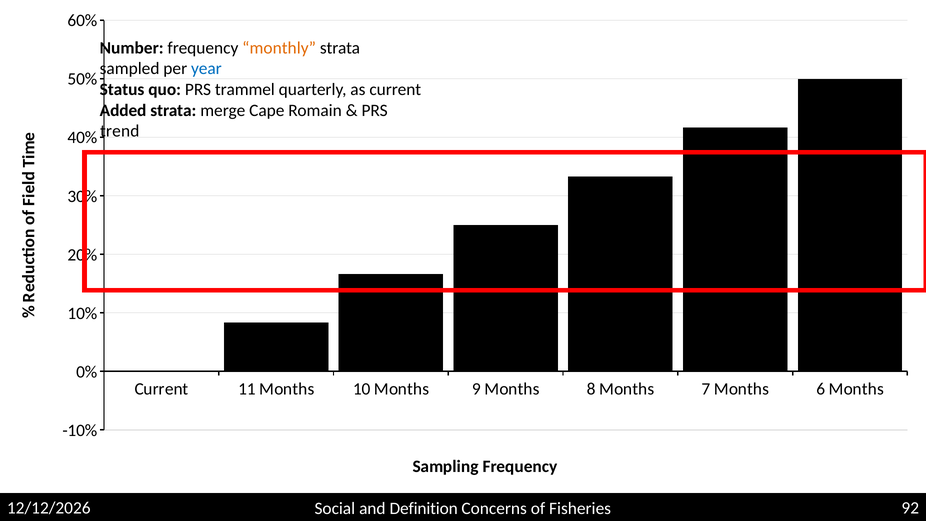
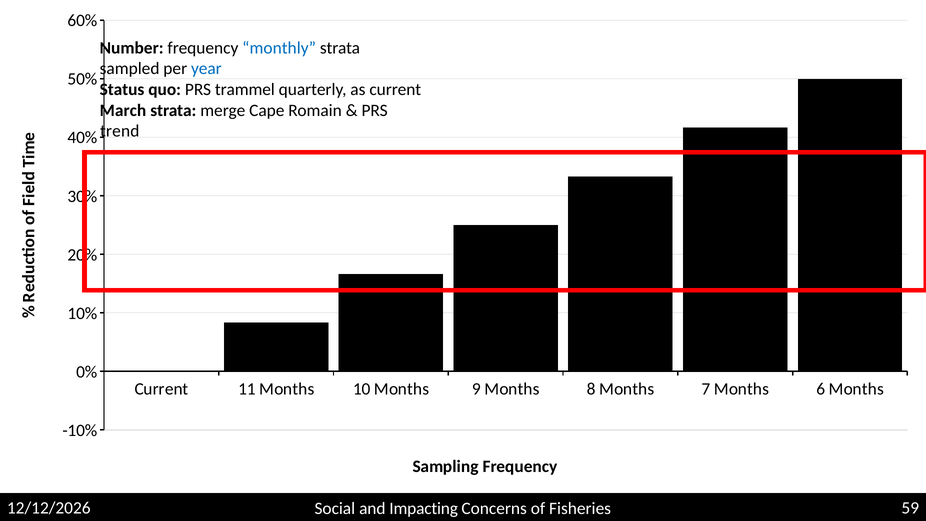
monthly colour: orange -> blue
Added: Added -> March
Definition: Definition -> Impacting
92: 92 -> 59
